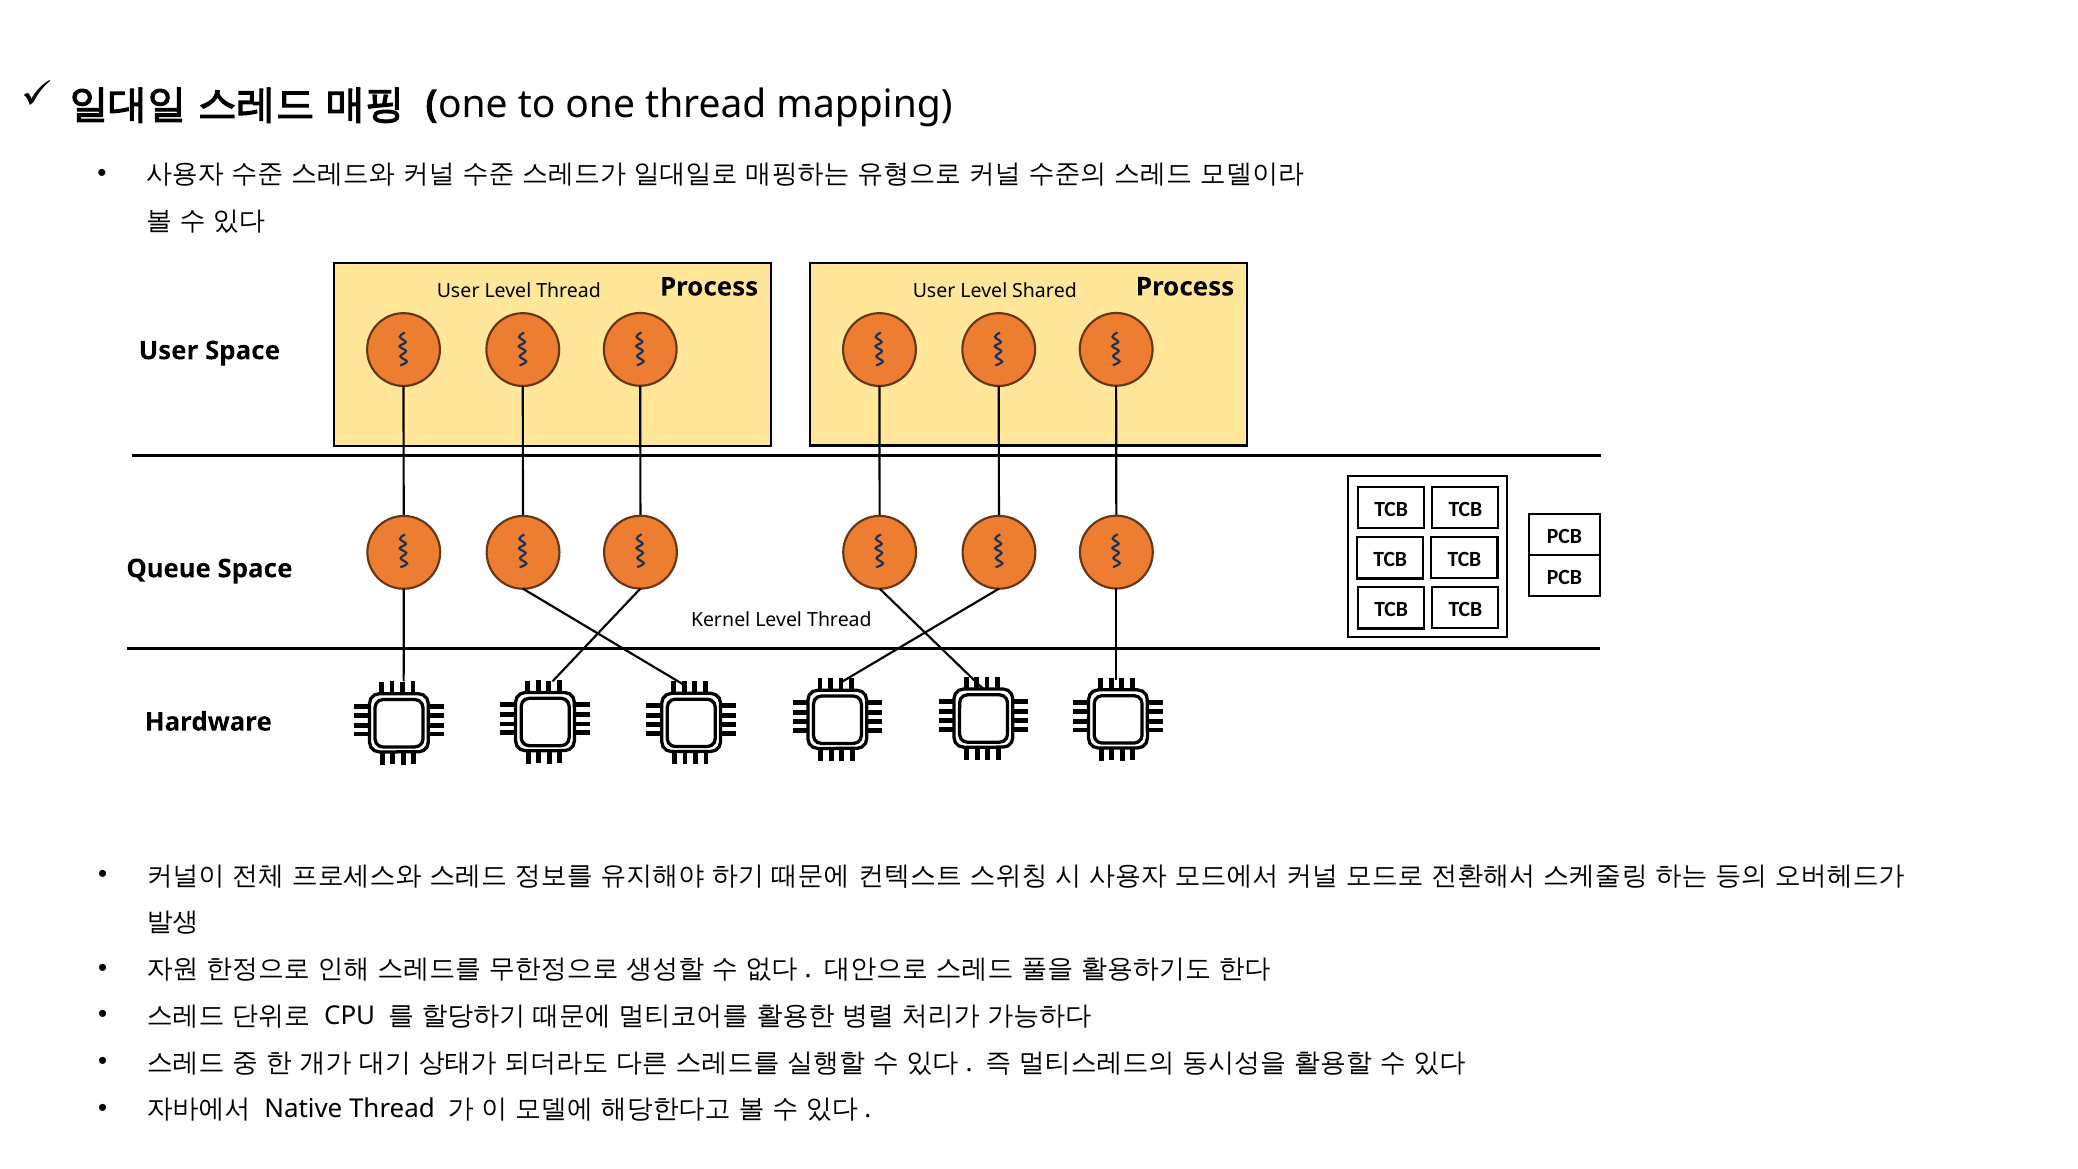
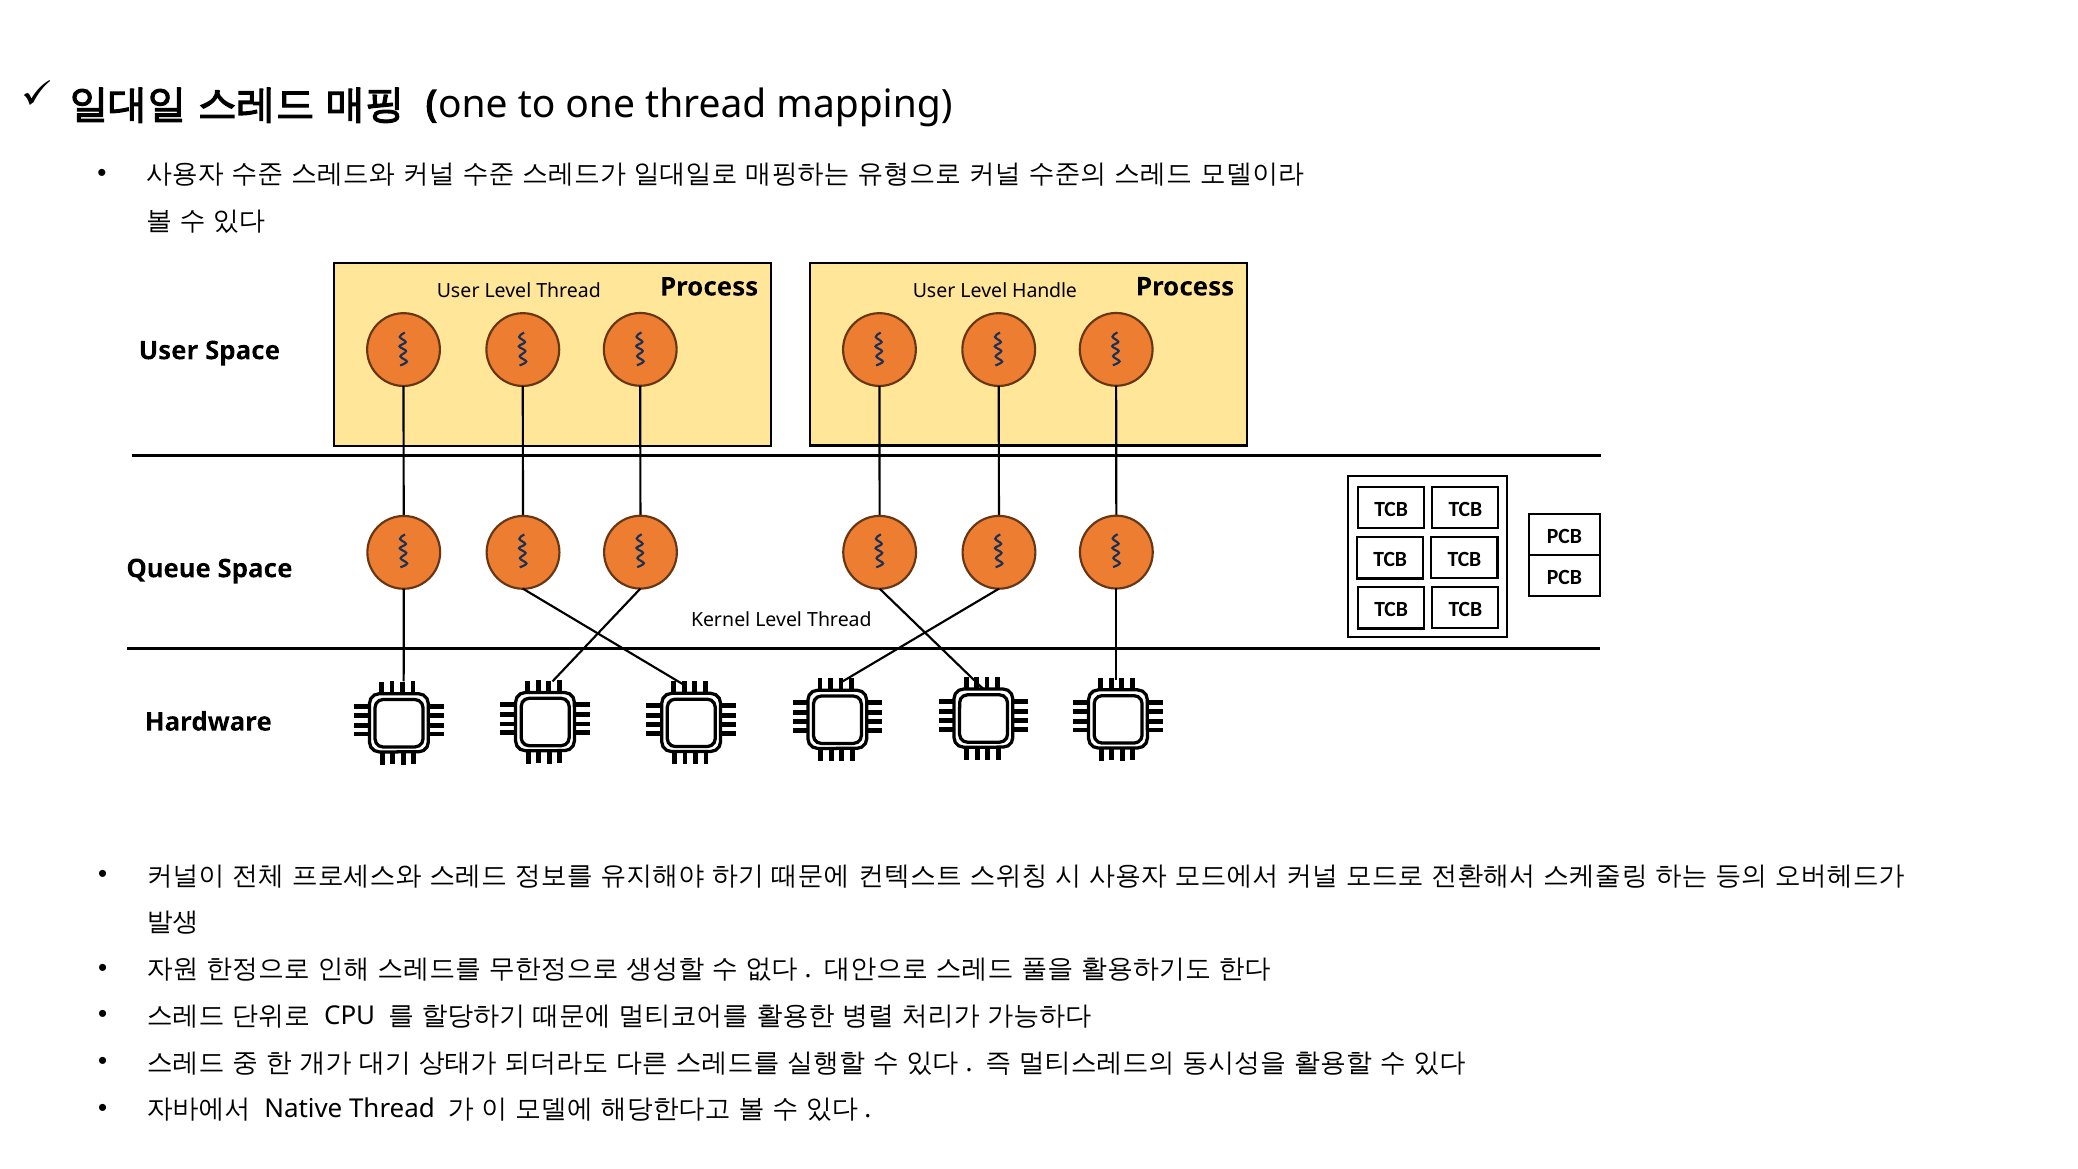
Shared: Shared -> Handle
